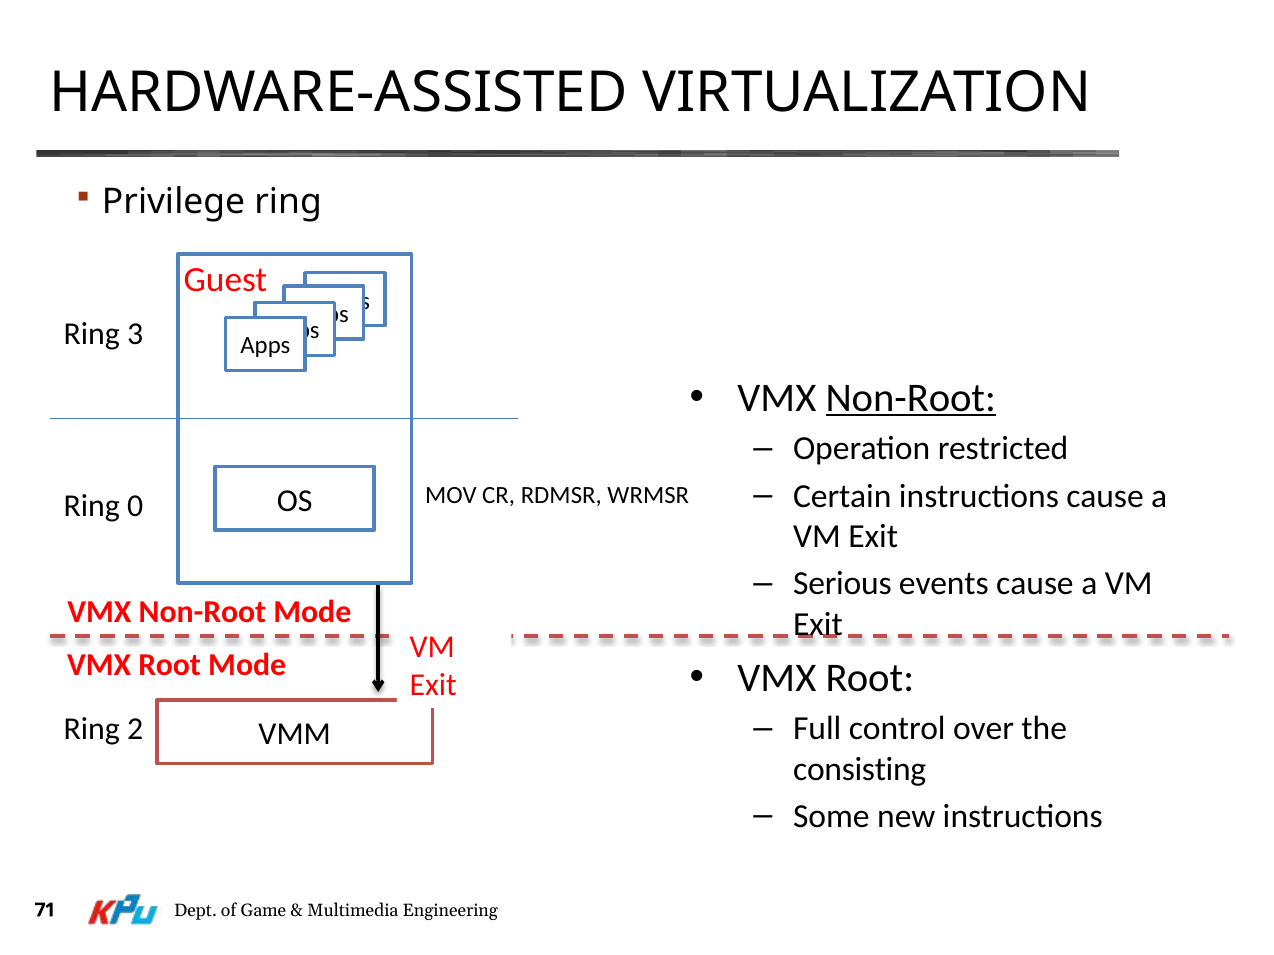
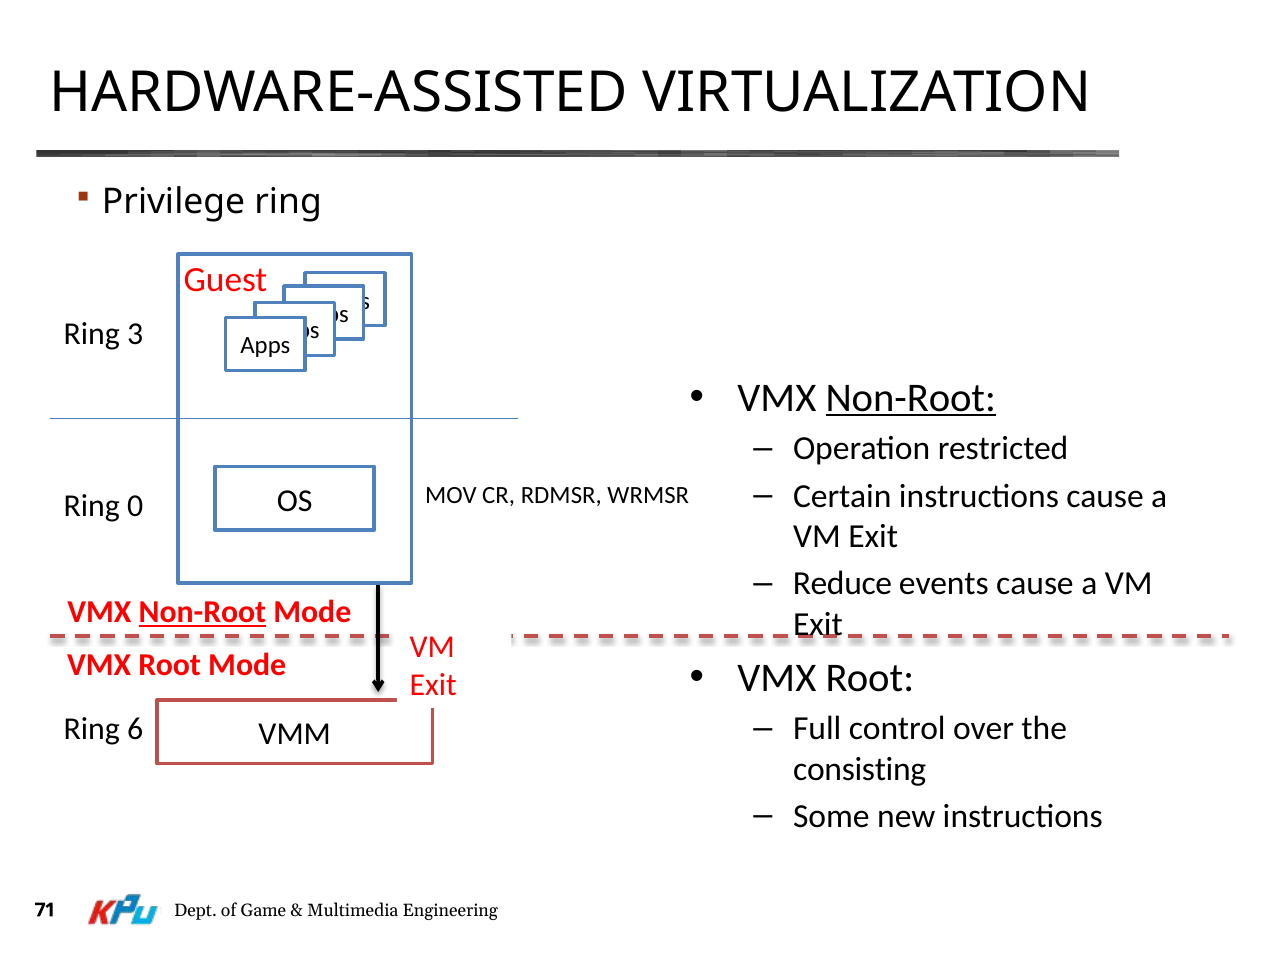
Serious: Serious -> Reduce
Non-Root at (202, 613) underline: none -> present
2: 2 -> 6
